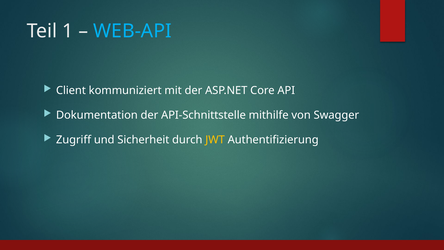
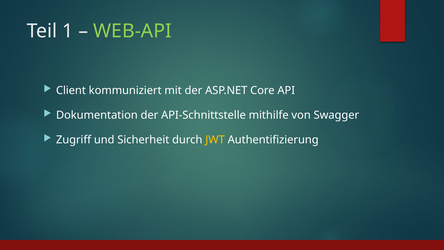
WEB-API colour: light blue -> light green
